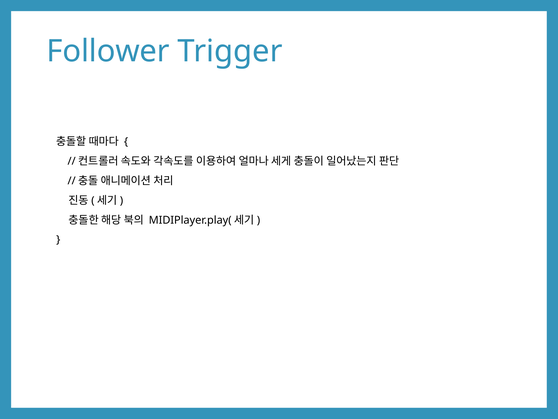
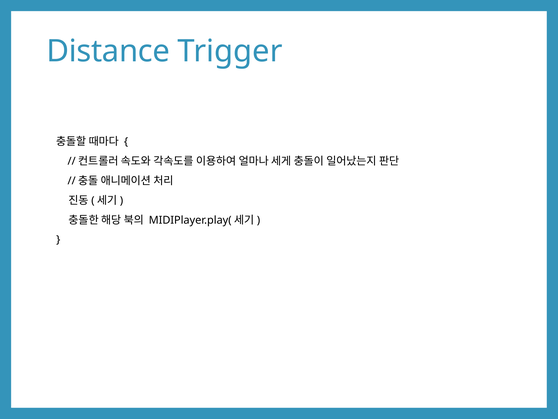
Follower: Follower -> Distance
